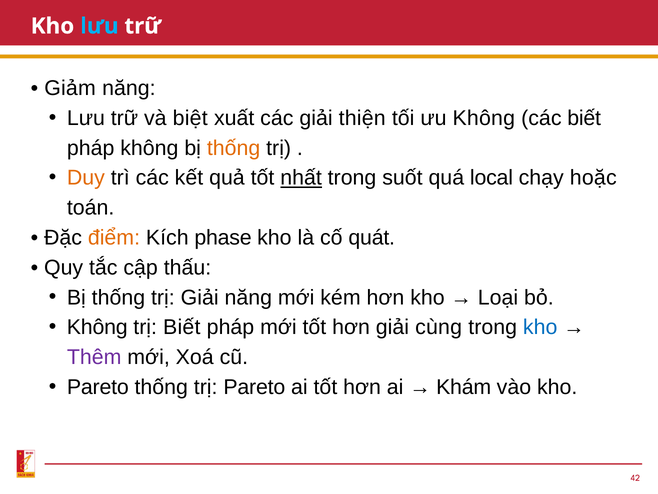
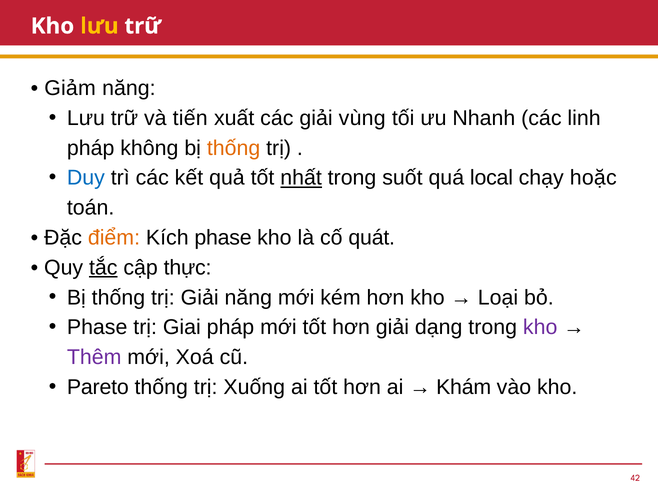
lưu at (99, 26) colour: light blue -> yellow
biệt: biệt -> tiến
thiện: thiện -> vùng
ưu Không: Không -> Nhanh
các biết: biết -> linh
Duy colour: orange -> blue
tắc underline: none -> present
thấu: thấu -> thực
Không at (97, 327): Không -> Phase
trị Biết: Biết -> Giai
cùng: cùng -> dạng
kho at (540, 327) colour: blue -> purple
trị Pareto: Pareto -> Xuống
